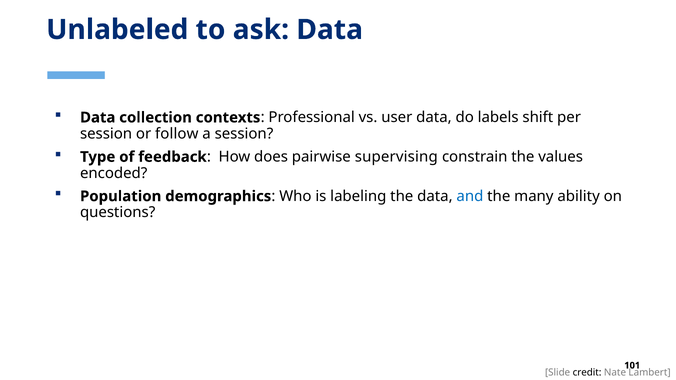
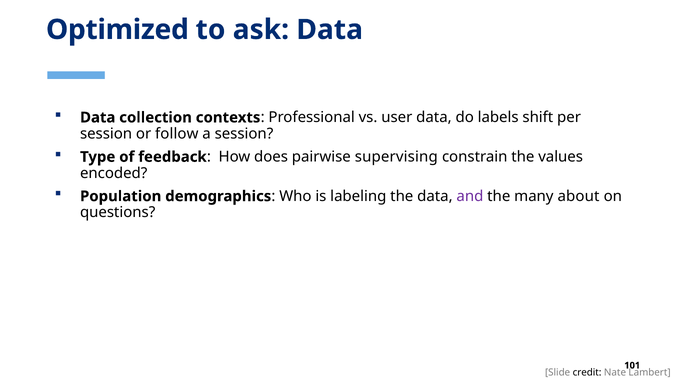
Unlabeled: Unlabeled -> Optimized
and colour: blue -> purple
ability: ability -> about
